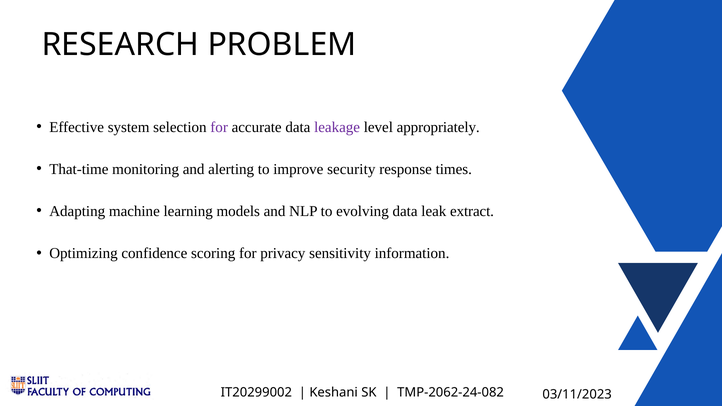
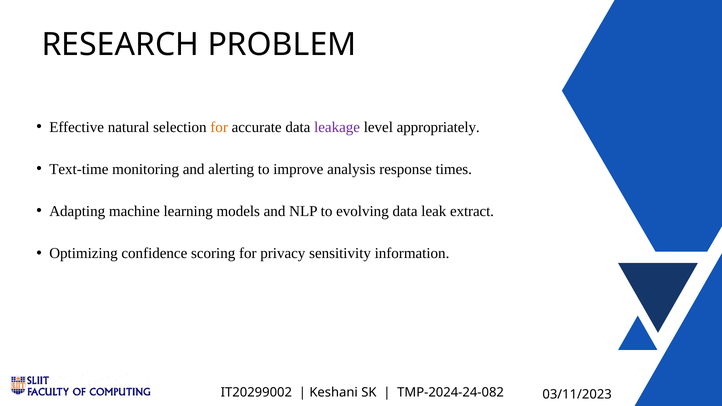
system: system -> natural
for at (219, 127) colour: purple -> orange
That-time: That-time -> Text-time
security: security -> analysis
TMP-2062-24-082: TMP-2062-24-082 -> TMP-2024-24-082
